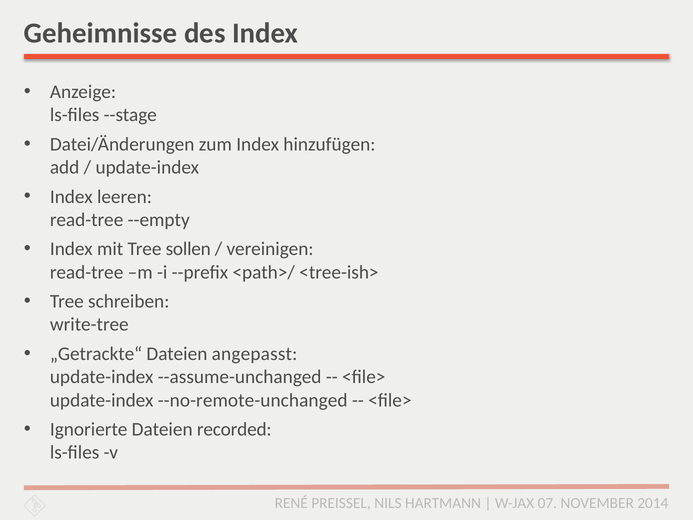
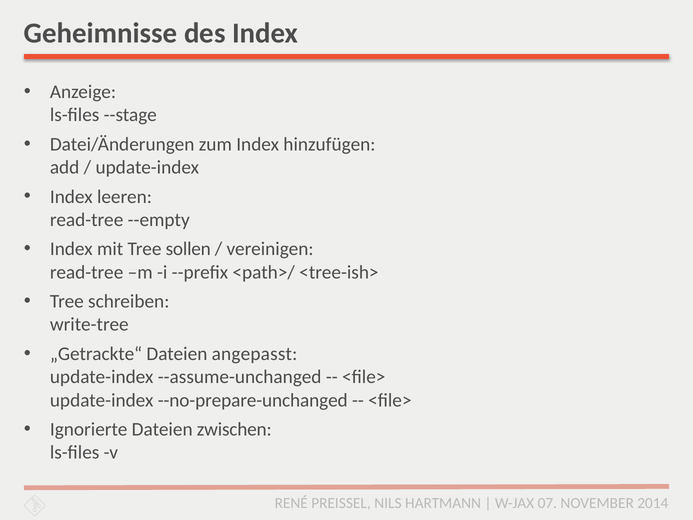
--no-remote-unchanged: --no-remote-unchanged -> --no-prepare-unchanged
recorded: recorded -> zwischen
